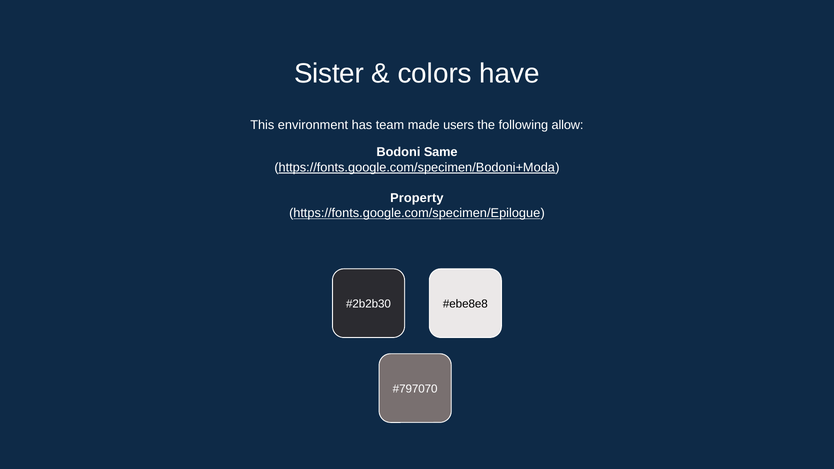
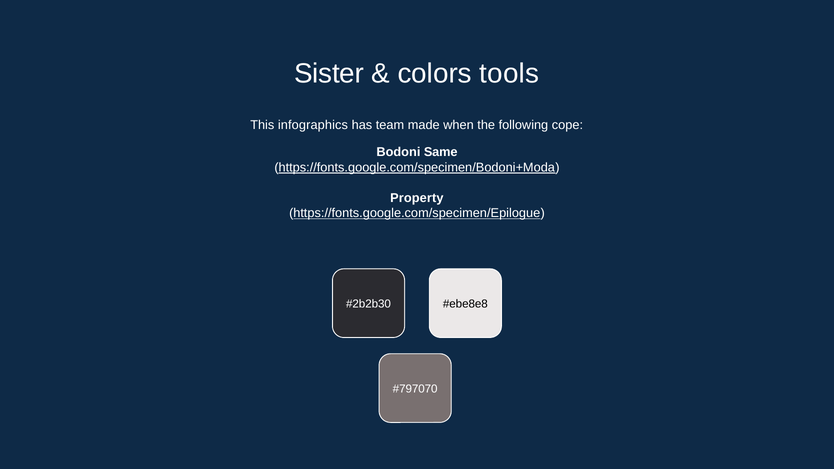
have: have -> tools
environment: environment -> infographics
users: users -> when
allow: allow -> cope
